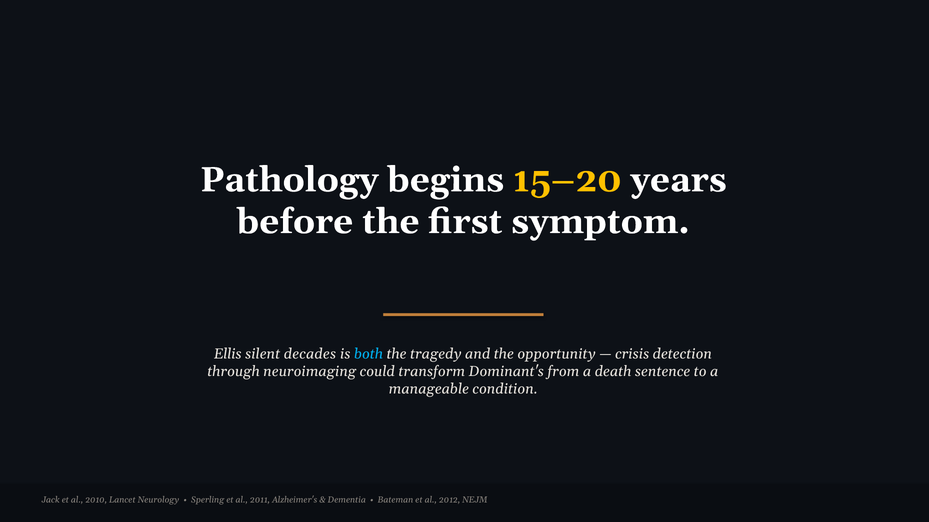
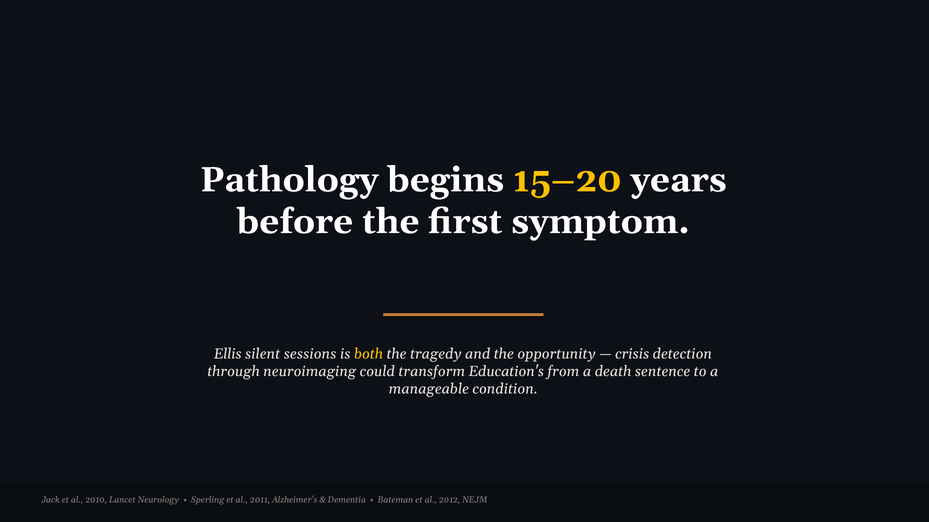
decades: decades -> sessions
both colour: light blue -> yellow
Dominant's: Dominant's -> Education's
